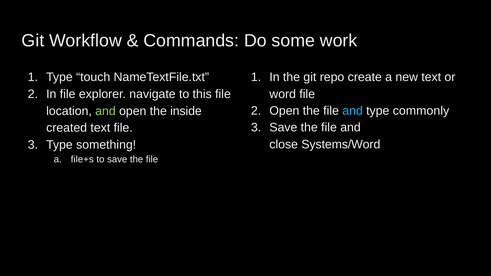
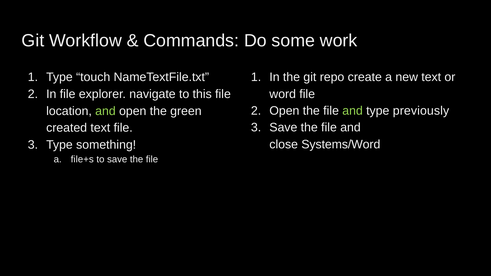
and at (353, 111) colour: light blue -> light green
commonly: commonly -> previously
inside: inside -> green
